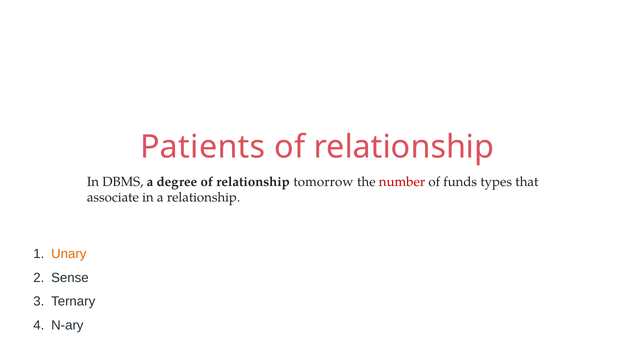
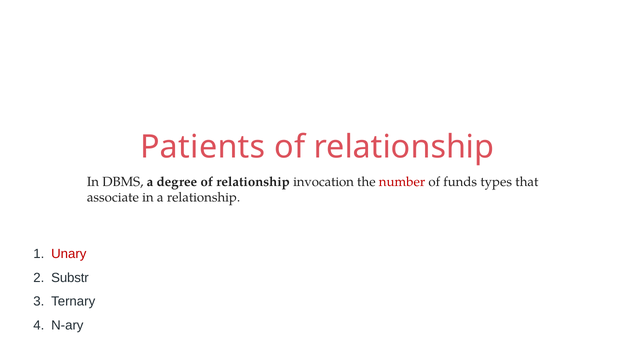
tomorrow: tomorrow -> invocation
Unary colour: orange -> red
Sense: Sense -> Substr
